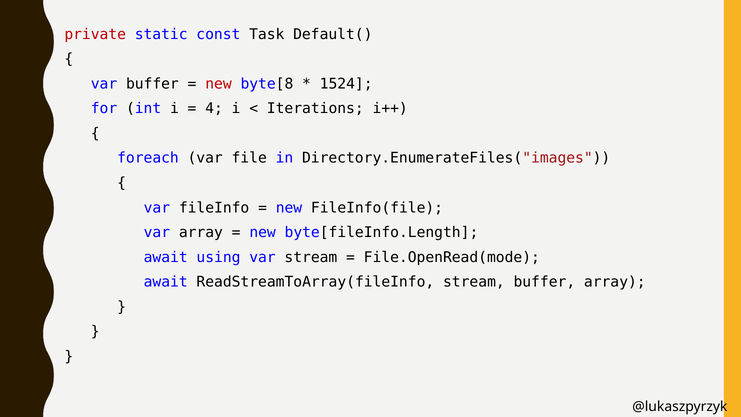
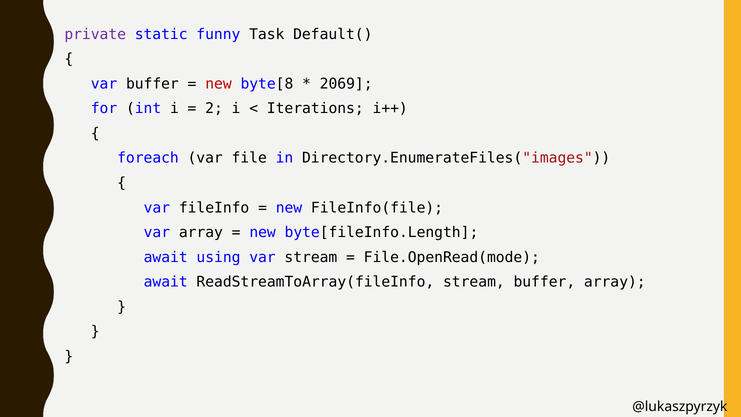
private colour: red -> purple
const: const -> funny
1524: 1524 -> 2069
4: 4 -> 2
